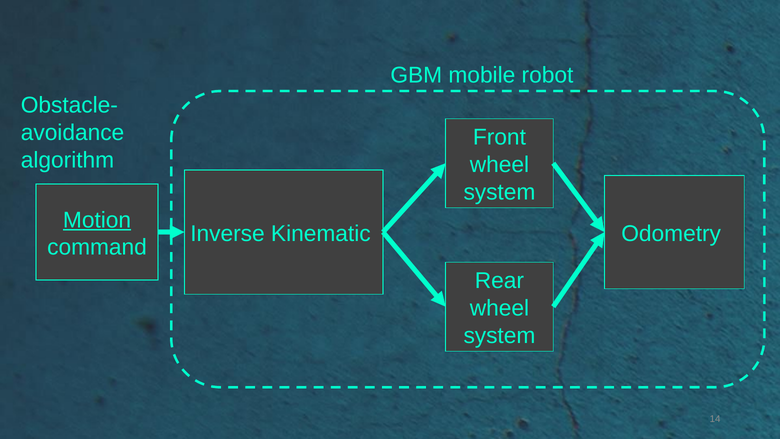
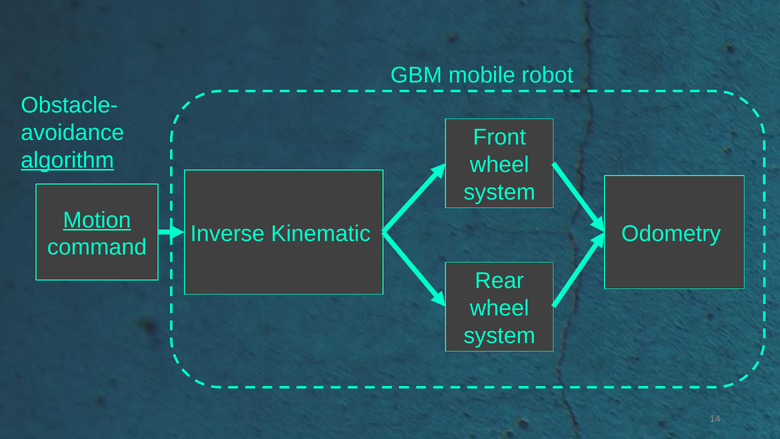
algorithm underline: none -> present
